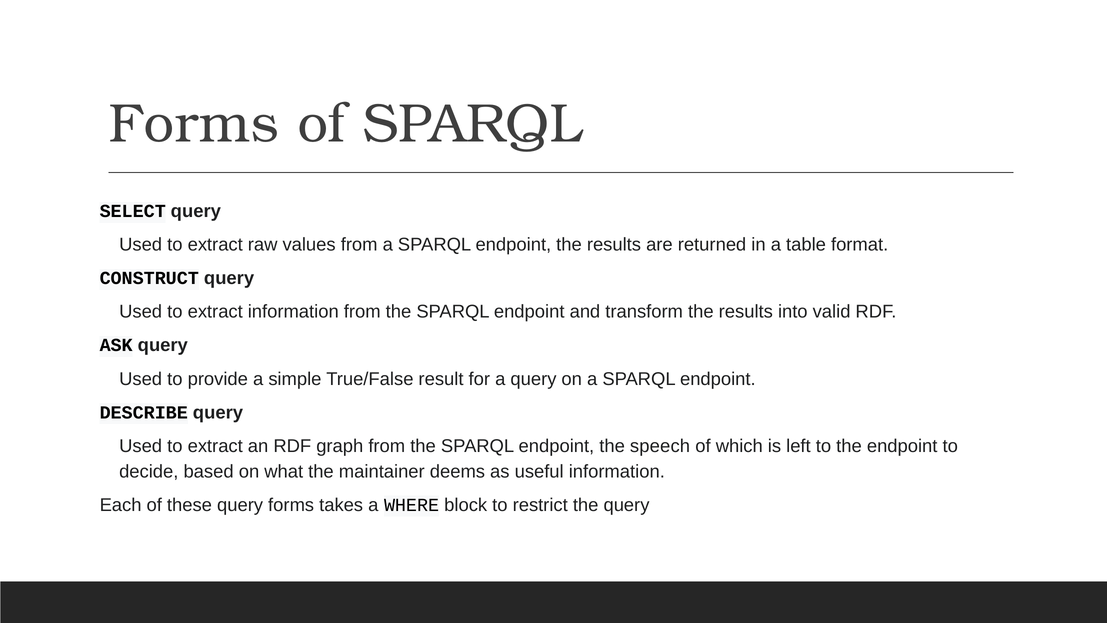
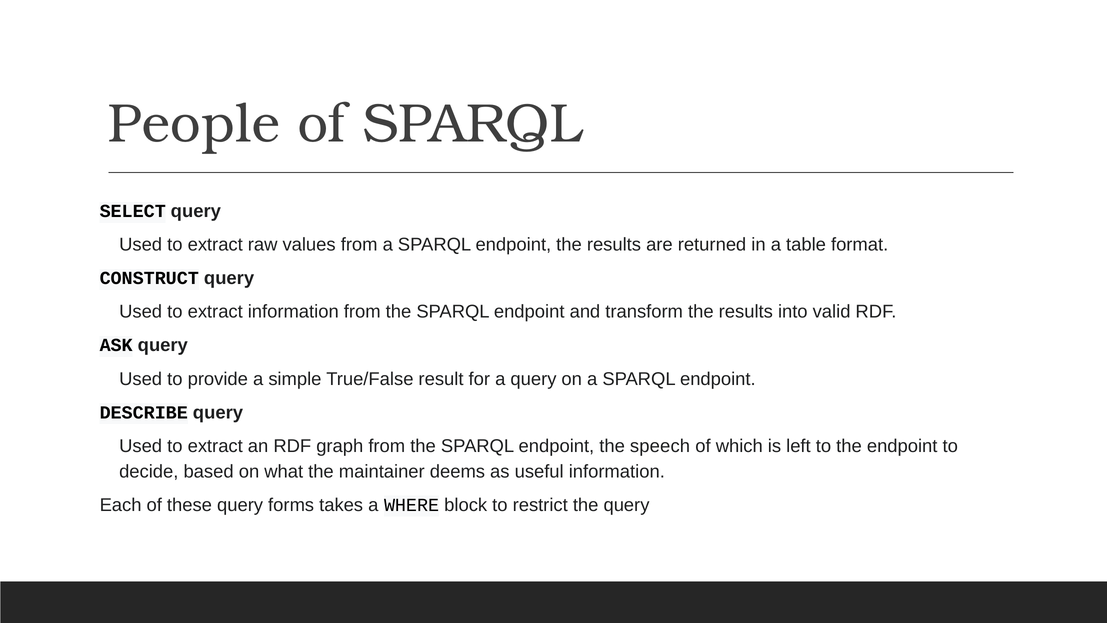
Forms at (194, 124): Forms -> People
